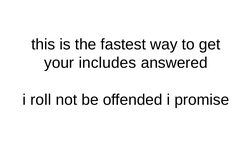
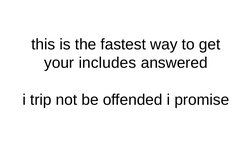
roll: roll -> trip
